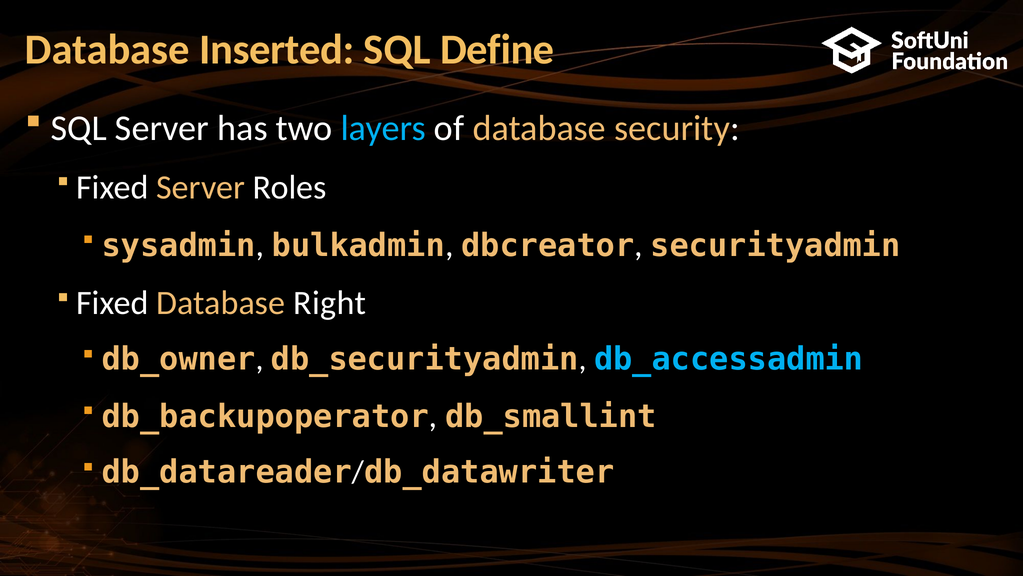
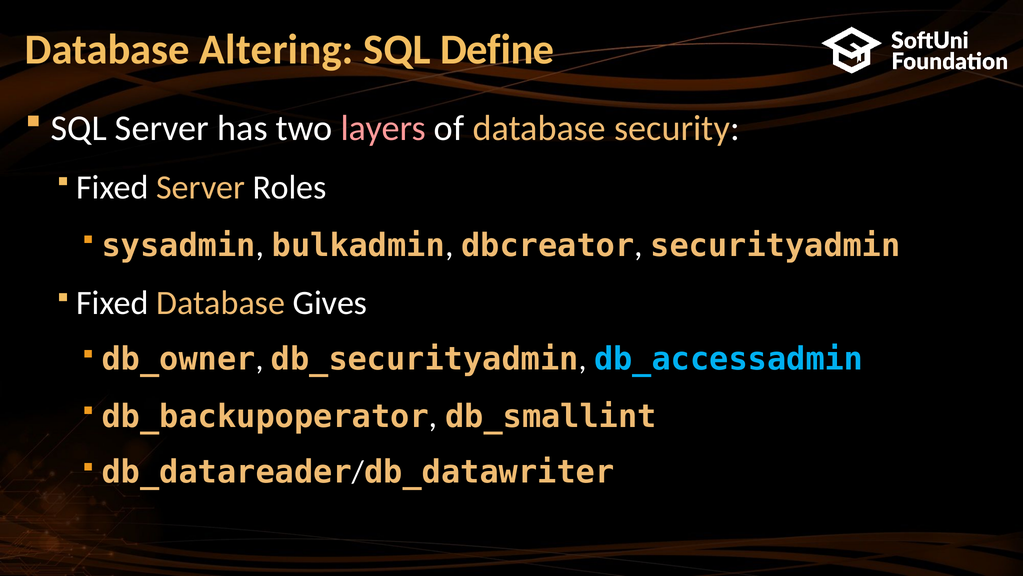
Inserted: Inserted -> Altering
layers colour: light blue -> pink
Right: Right -> Gives
